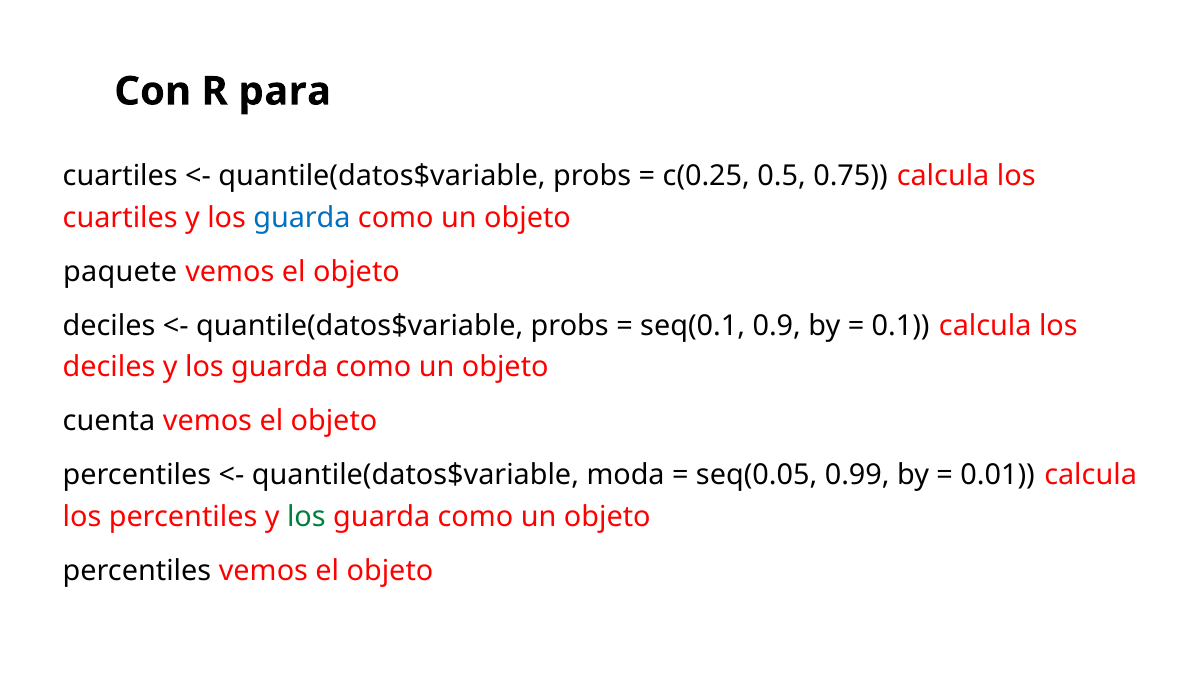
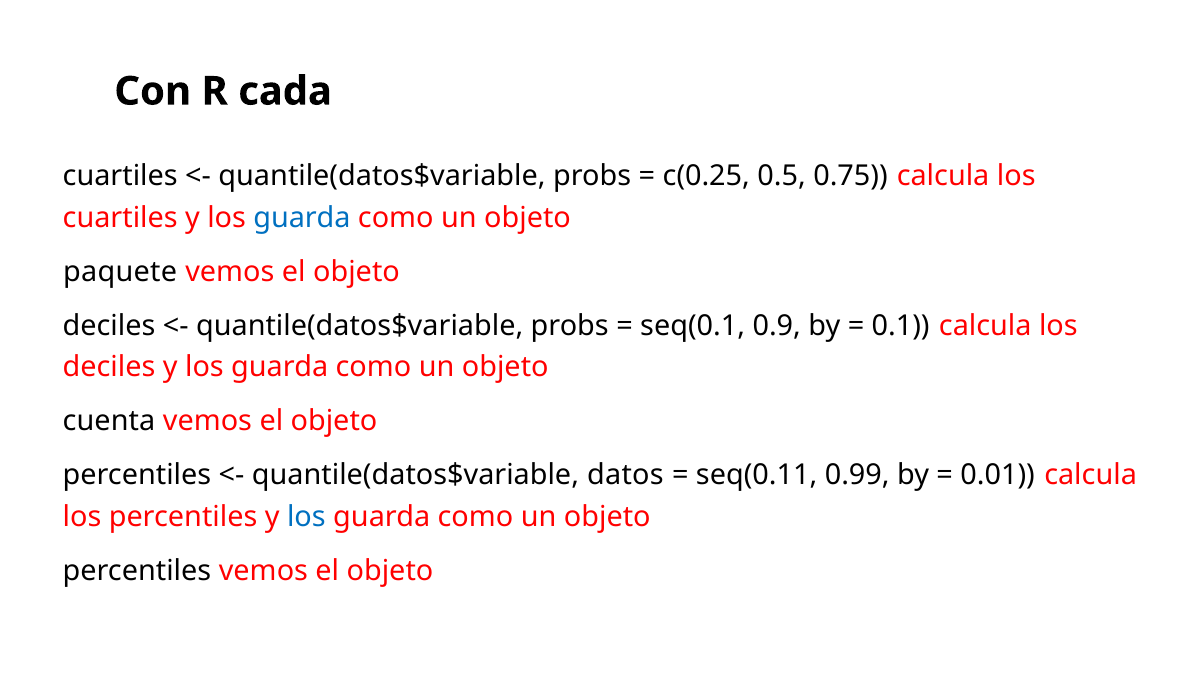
para: para -> cada
moda: moda -> datos
seq(0.05: seq(0.05 -> seq(0.11
los at (306, 517) colour: green -> blue
